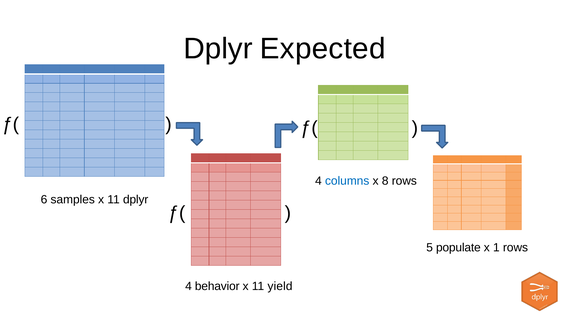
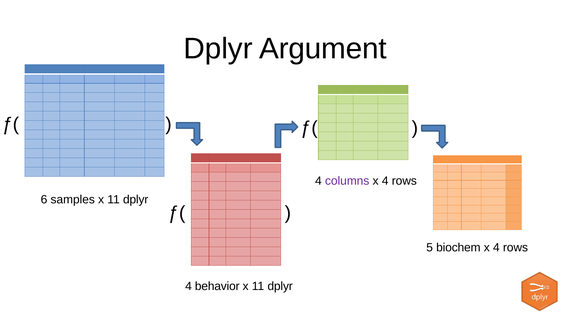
Expected: Expected -> Argument
columns colour: blue -> purple
8 at (385, 181): 8 -> 4
populate: populate -> biochem
1 at (496, 247): 1 -> 4
yield at (280, 286): yield -> dplyr
